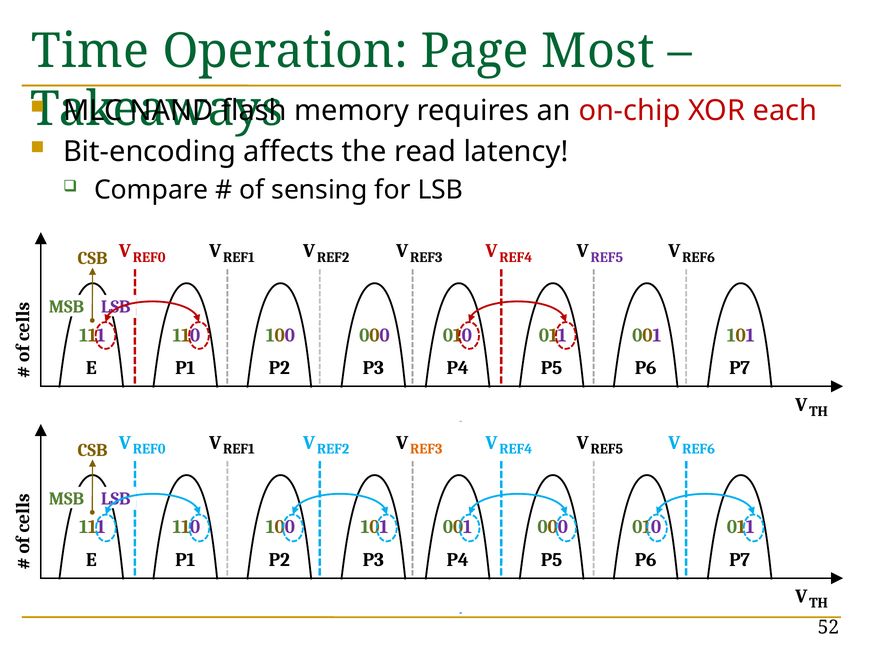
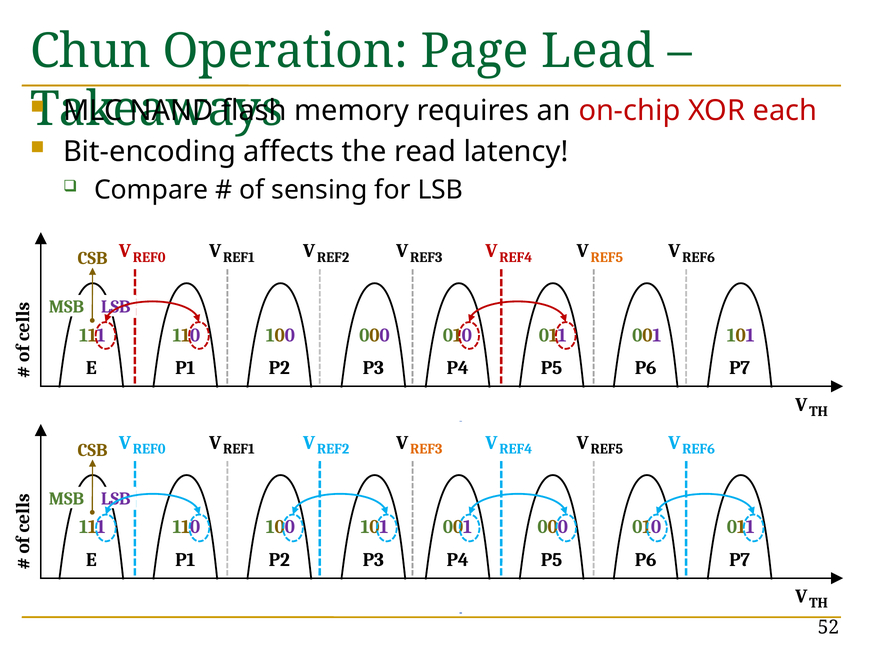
Time: Time -> Chun
Most: Most -> Lead
REF5 at (607, 257) colour: purple -> orange
